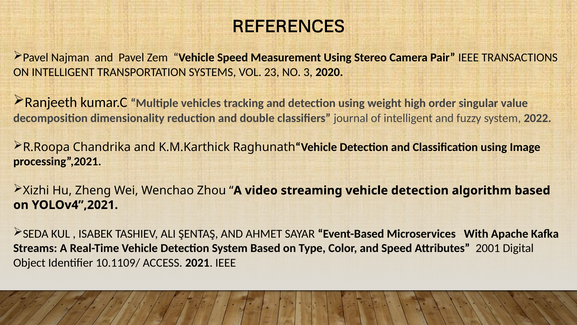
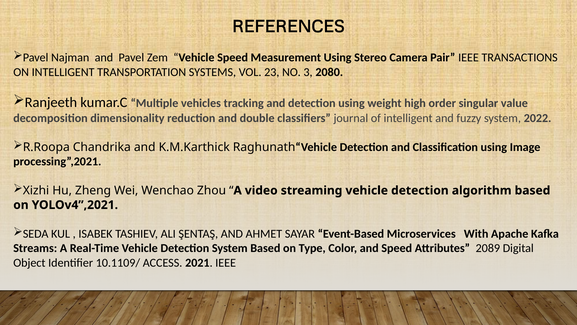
2020: 2020 -> 2080
2001: 2001 -> 2089
